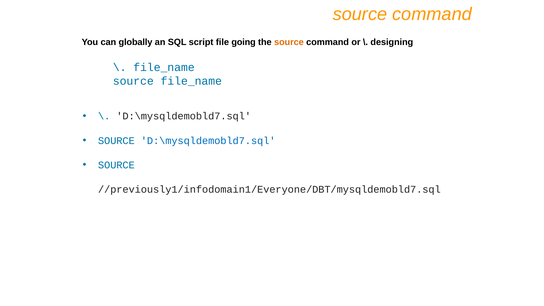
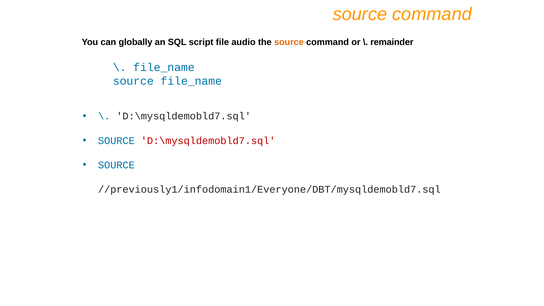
going: going -> audio
designing: designing -> remainder
D:\mysqldemobld7.sql at (208, 141) colour: blue -> red
